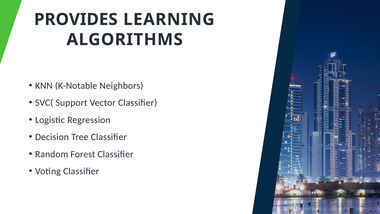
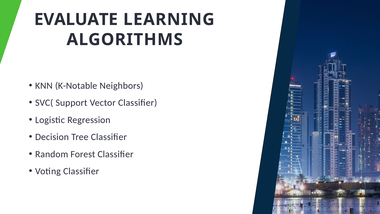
PROVIDES: PROVIDES -> EVALUATE
